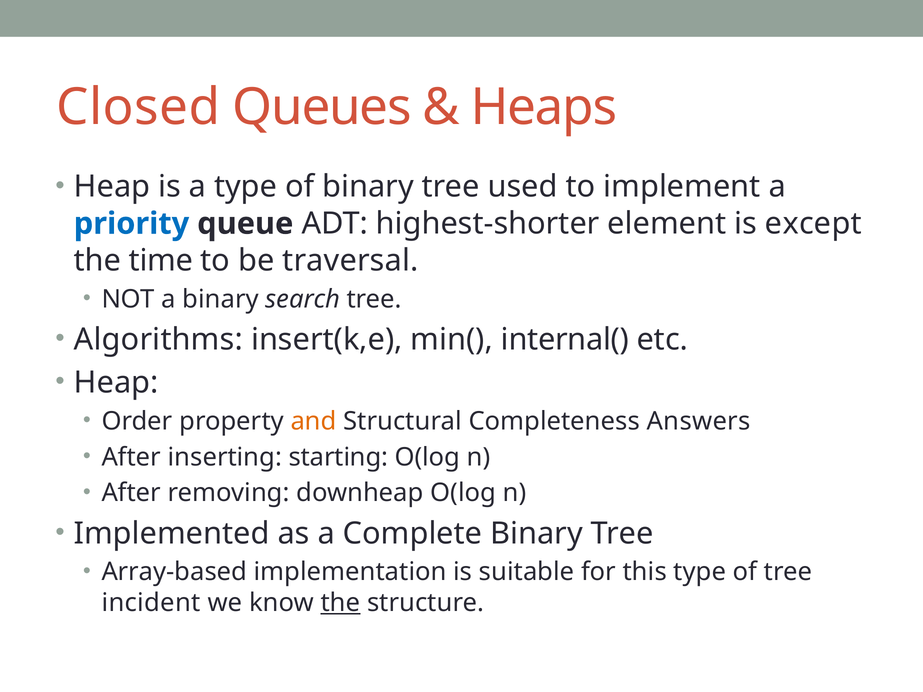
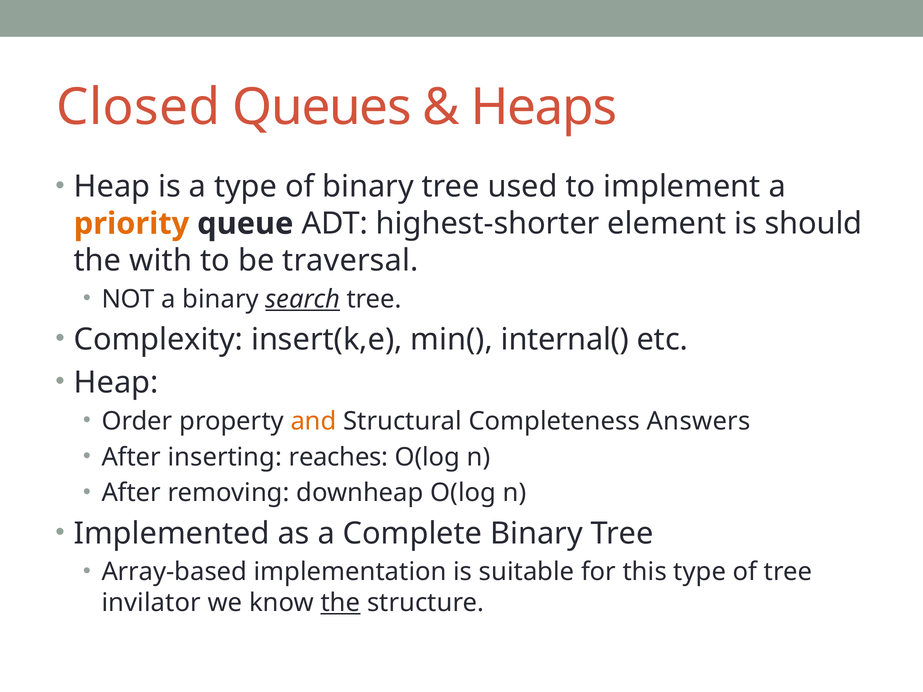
priority colour: blue -> orange
except: except -> should
time: time -> with
search underline: none -> present
Algorithms: Algorithms -> Complexity
starting: starting -> reaches
incident: incident -> invilator
